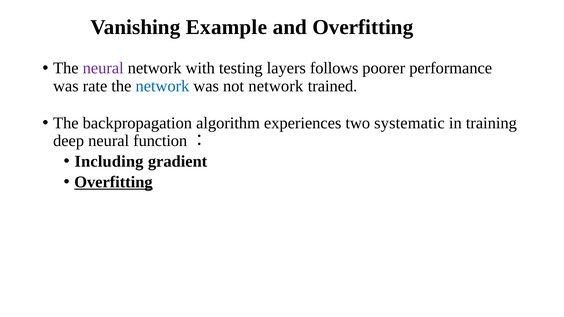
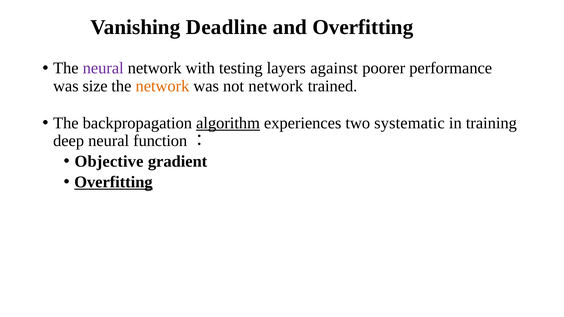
Example: Example -> Deadline
follows: follows -> against
rate: rate -> size
network at (162, 86) colour: blue -> orange
algorithm underline: none -> present
Including: Including -> Objective
